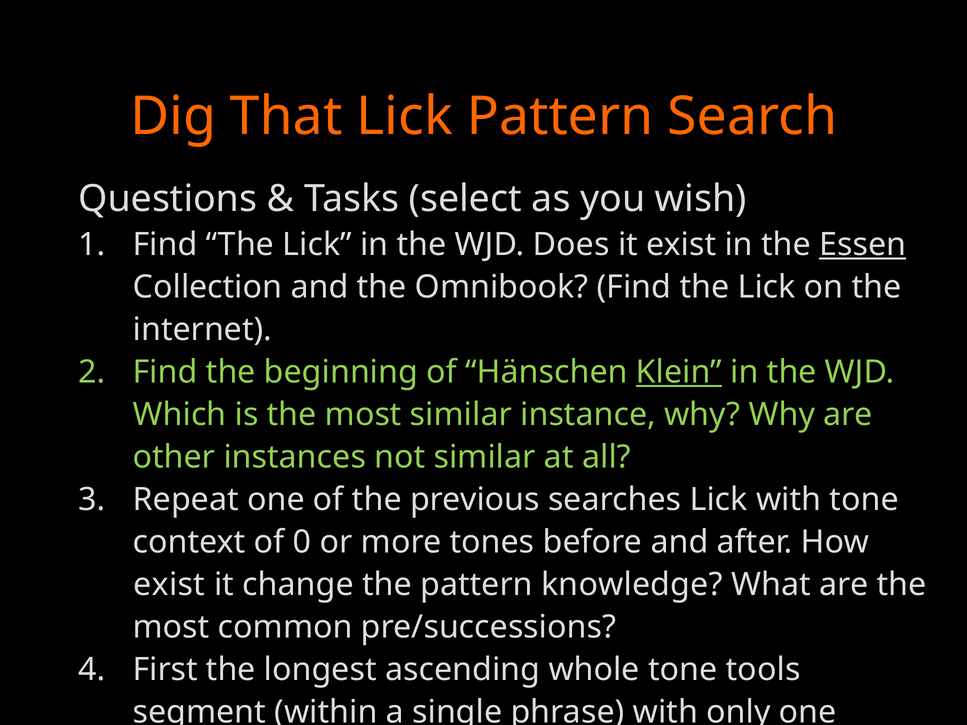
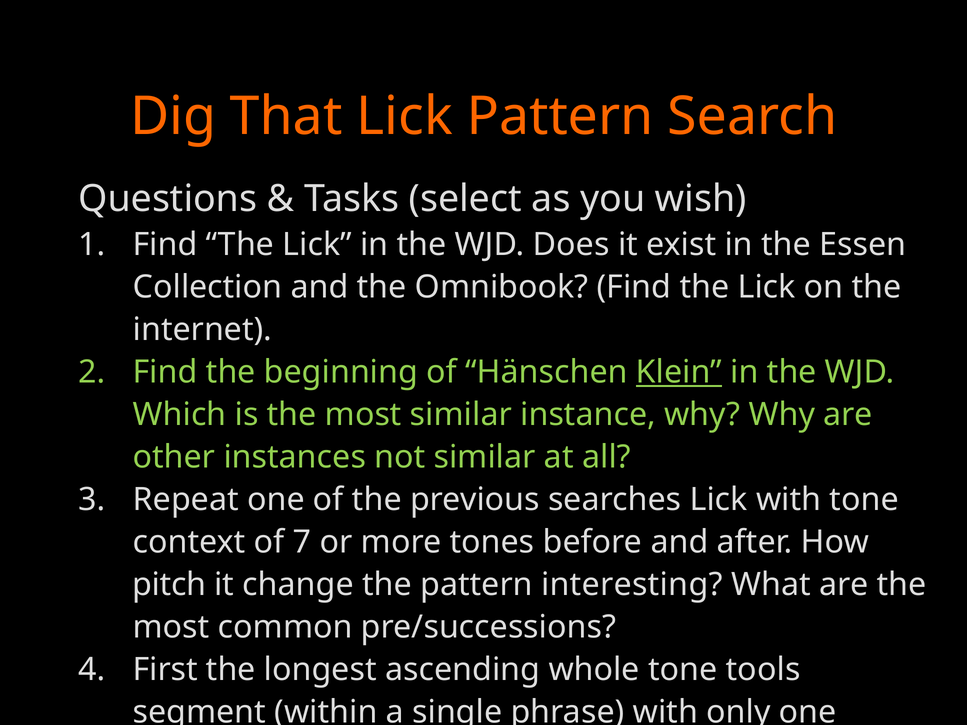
Essen underline: present -> none
0: 0 -> 7
exist at (169, 585): exist -> pitch
knowledge: knowledge -> interesting
